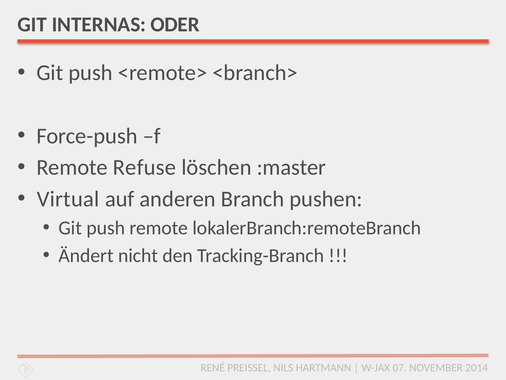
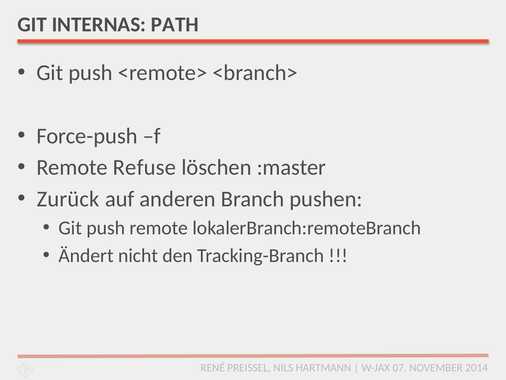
ODER: ODER -> PATH
Virtual: Virtual -> Zurück
